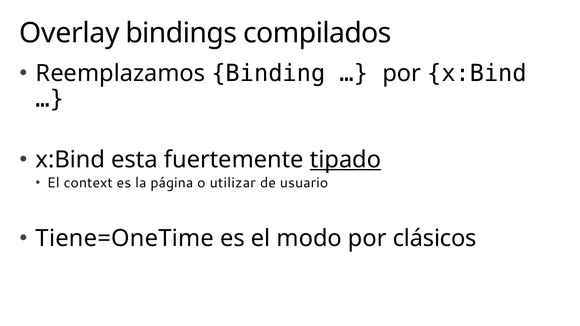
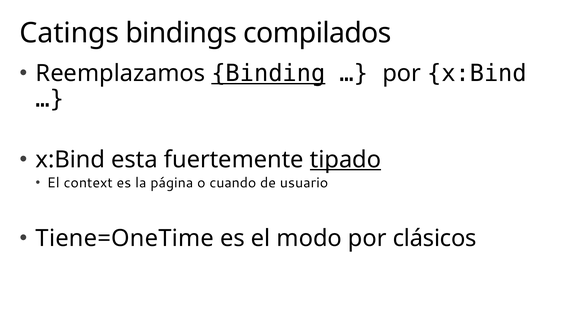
Overlay: Overlay -> Catings
Binding underline: none -> present
utilizar: utilizar -> cuando
